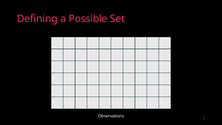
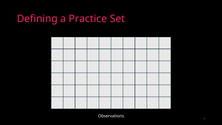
Possible: Possible -> Practice
